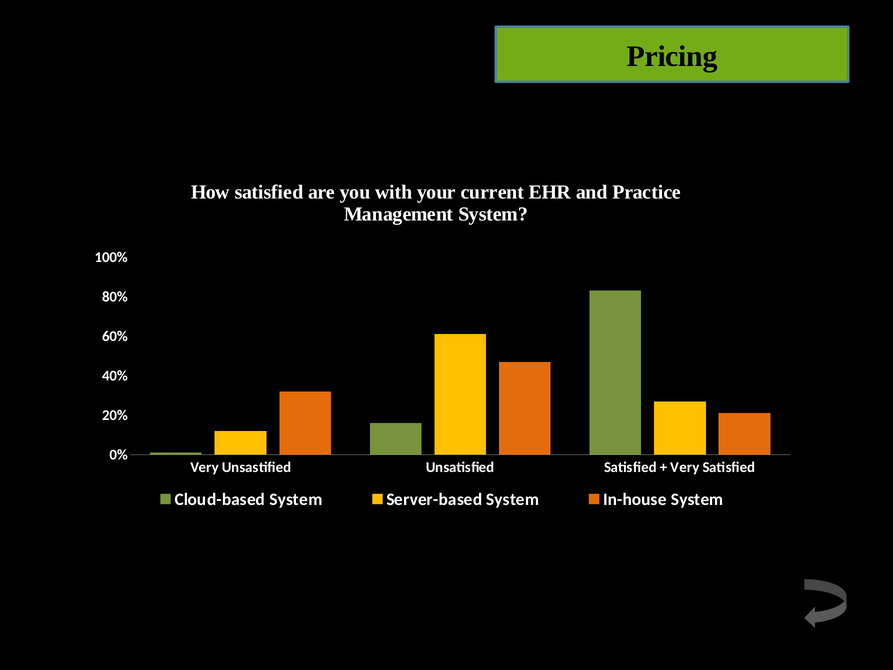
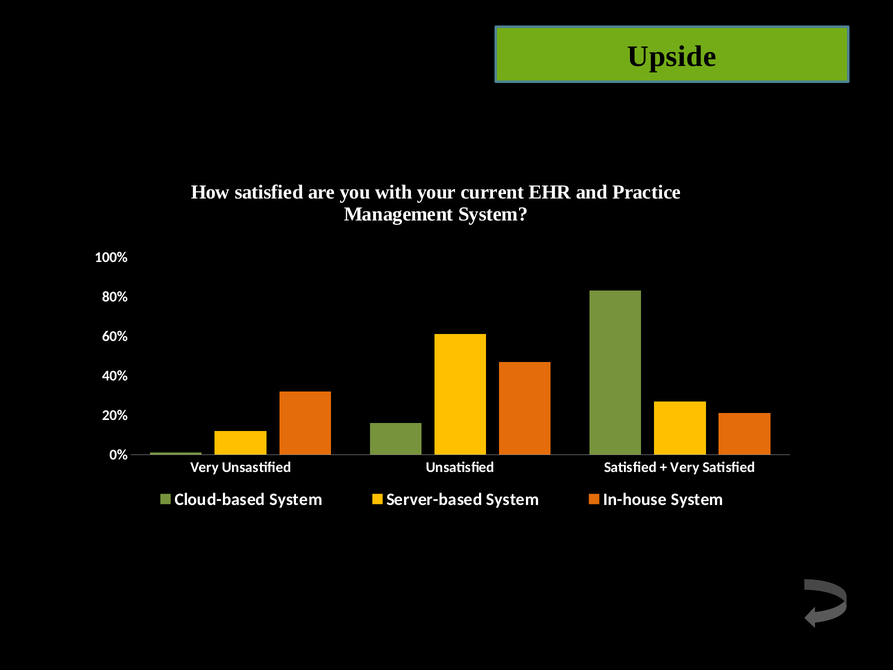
Pricing: Pricing -> Upside
